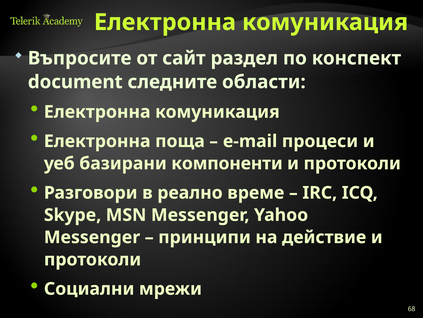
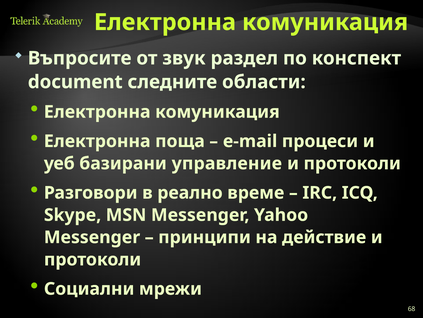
сайт: сайт -> звук
компоненти: компоненти -> управление
